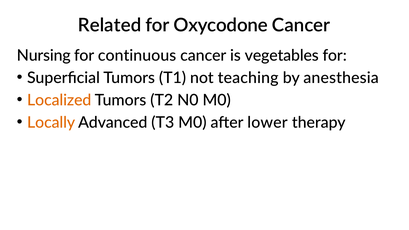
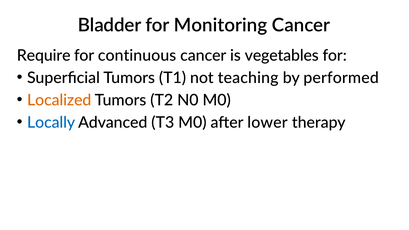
Related: Related -> Bladder
Oxycodone: Oxycodone -> Monitoring
Nursing: Nursing -> Require
anesthesia: anesthesia -> performed
Locally colour: orange -> blue
